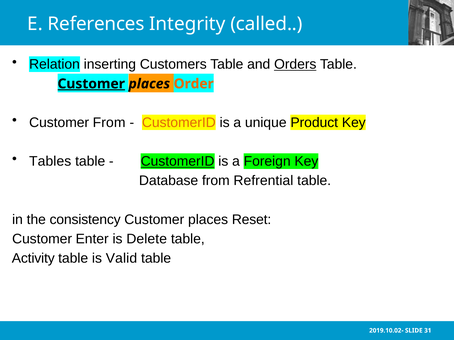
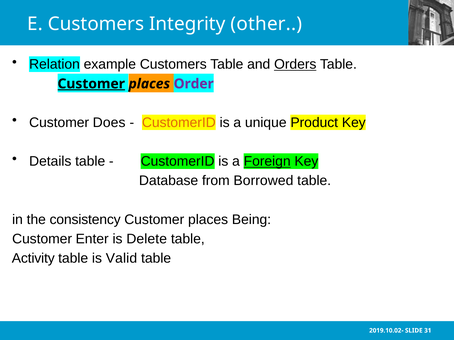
E References: References -> Customers
called: called -> other
inserting: inserting -> example
Order colour: orange -> purple
Customer From: From -> Does
Tables: Tables -> Details
CustomerID at (178, 162) underline: present -> none
Foreign underline: none -> present
Refrential: Refrential -> Borrowed
Reset: Reset -> Being
